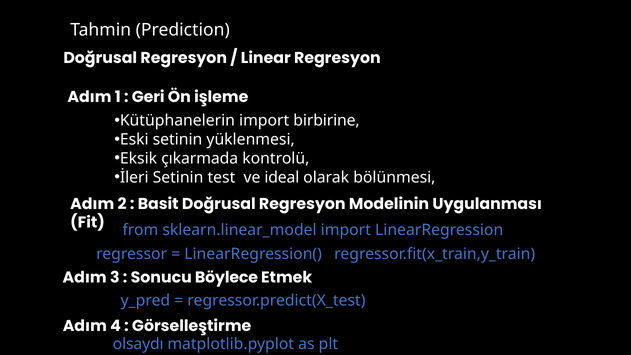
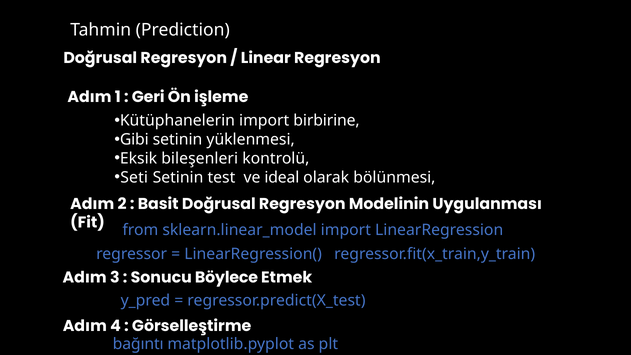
Eski: Eski -> Gibi
çıkarmada: çıkarmada -> bileşenleri
İleri: İleri -> Seti
olsaydı: olsaydı -> bağıntı
